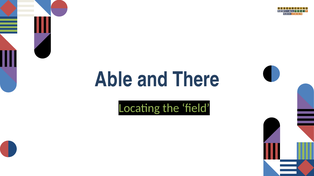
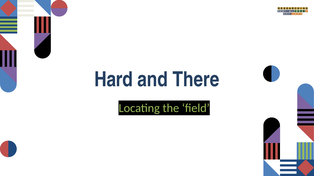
Able: Able -> Hard
